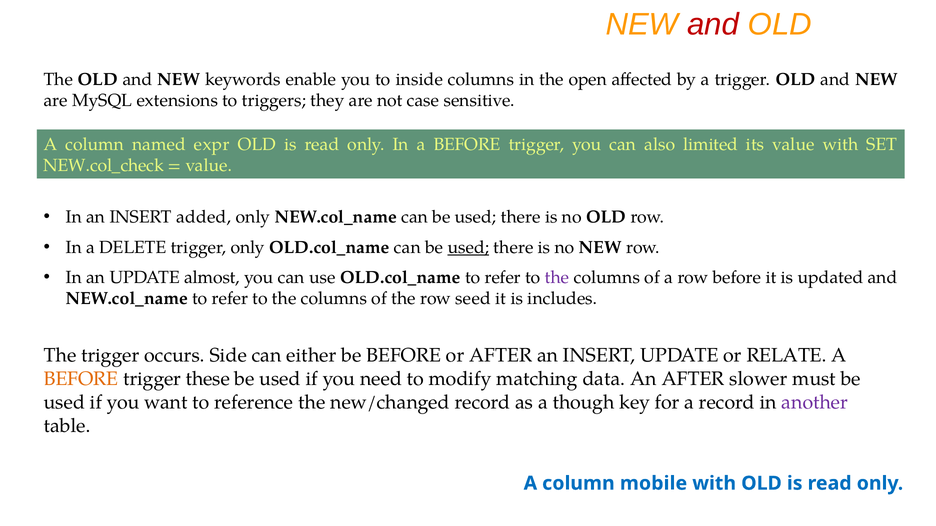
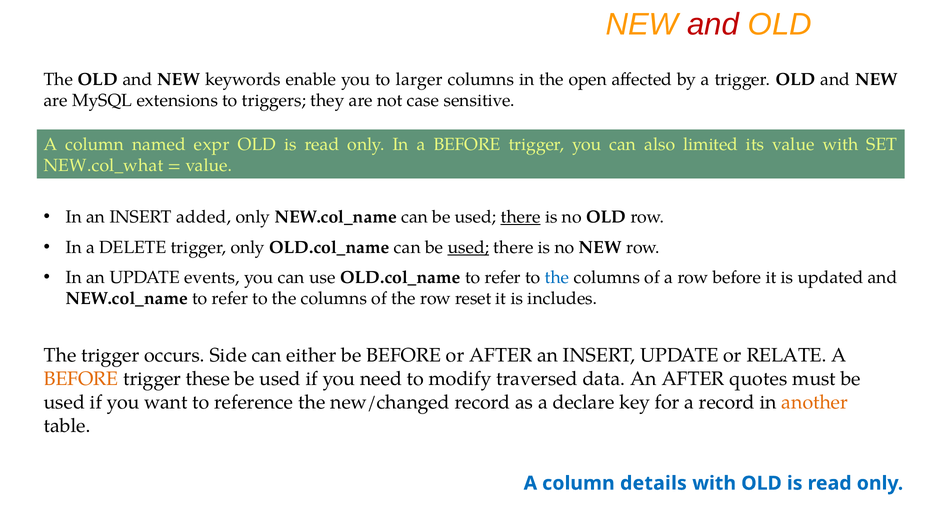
inside: inside -> larger
NEW.col_check: NEW.col_check -> NEW.col_what
there at (521, 217) underline: none -> present
almost: almost -> events
the at (557, 278) colour: purple -> blue
seed: seed -> reset
matching: matching -> traversed
slower: slower -> quotes
though: though -> declare
another colour: purple -> orange
mobile: mobile -> details
